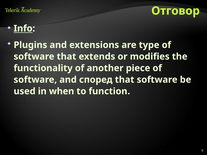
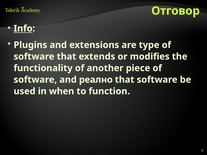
според: според -> реално
